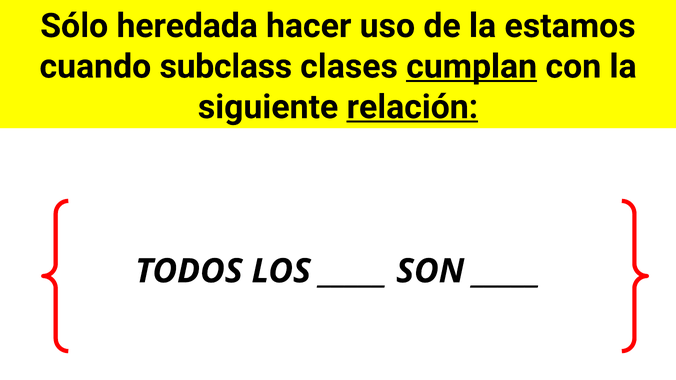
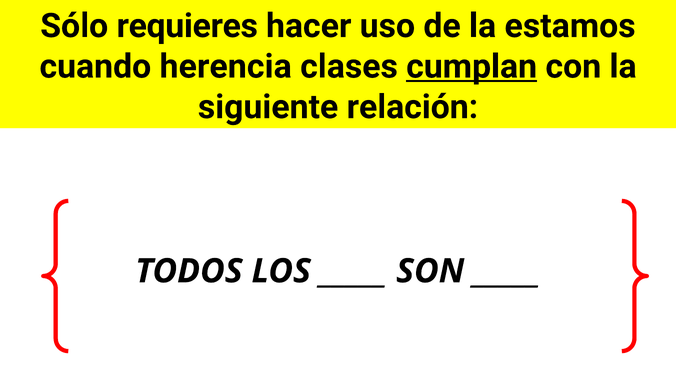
heredada: heredada -> requieres
subclass: subclass -> herencia
relación underline: present -> none
